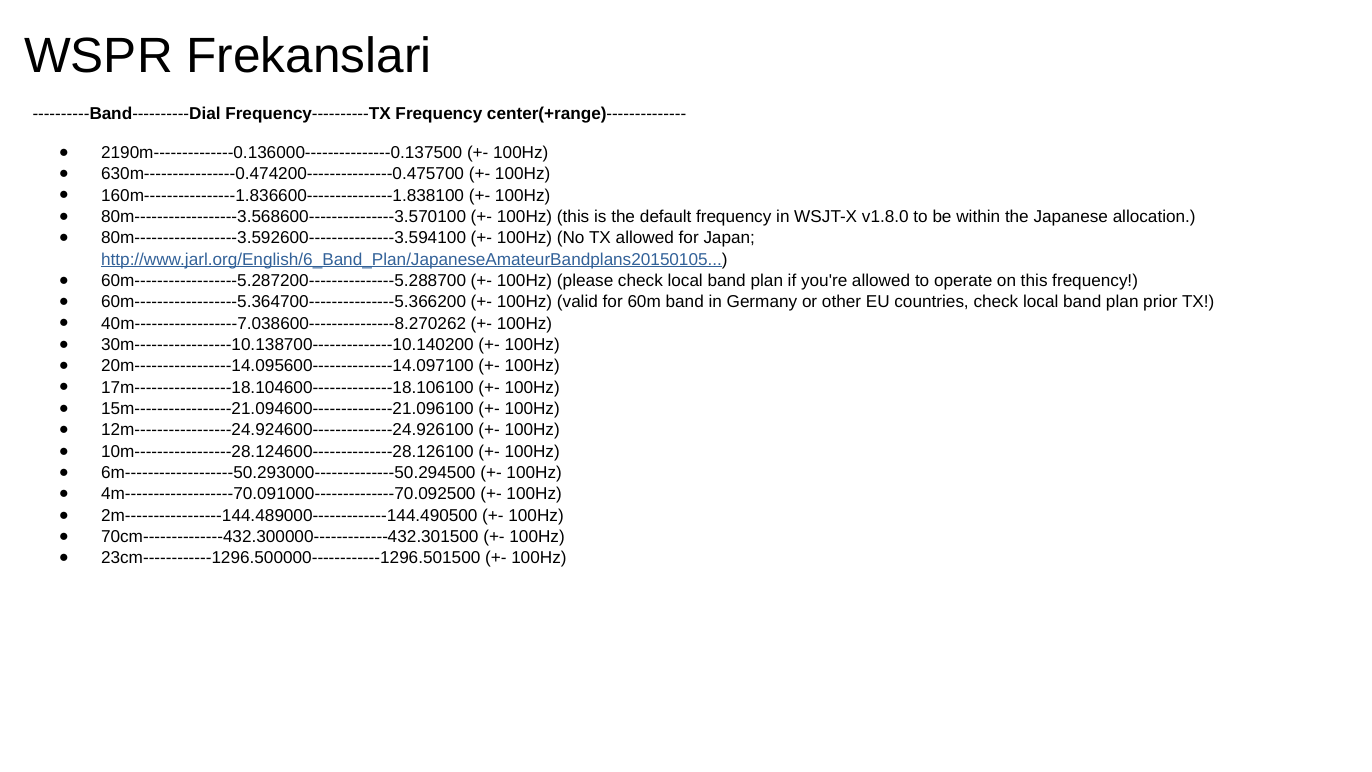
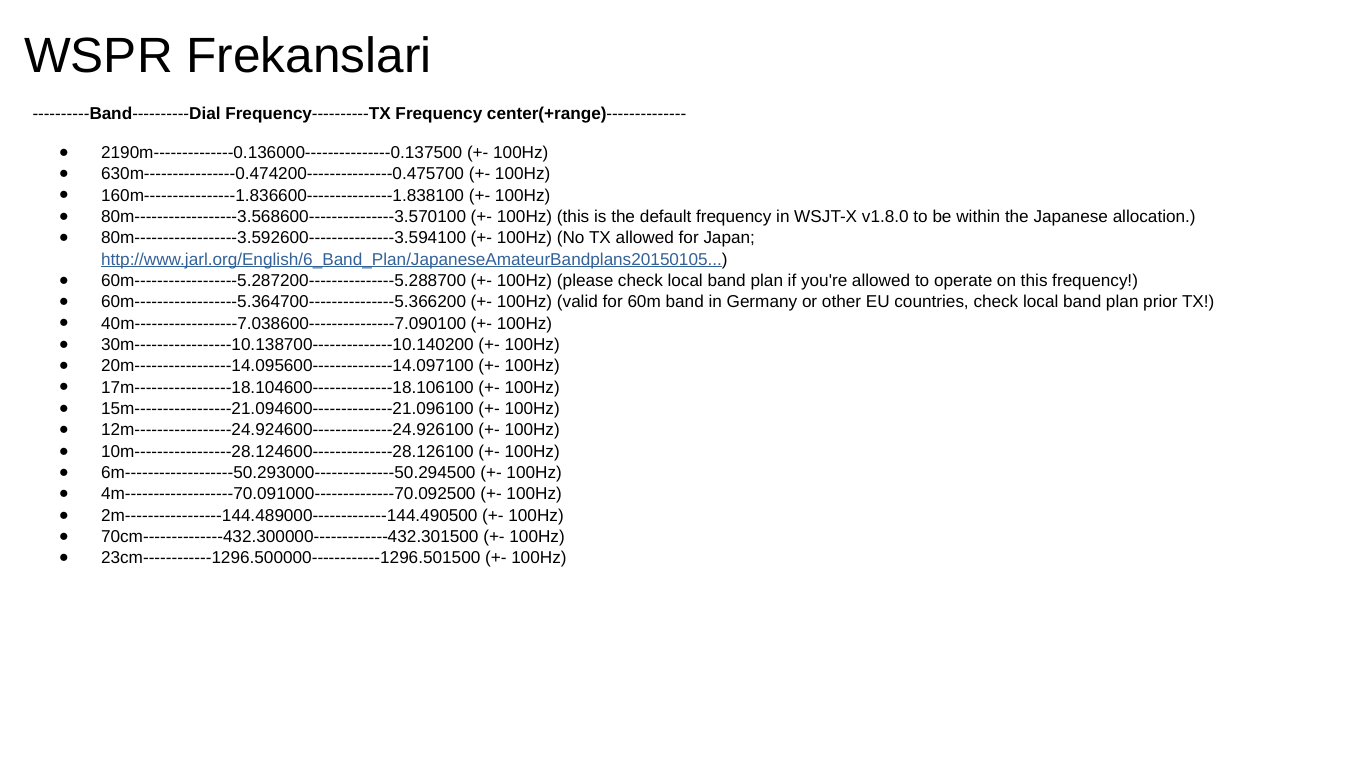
40m------------------7.038600---------------8.270262: 40m------------------7.038600---------------8.270262 -> 40m------------------7.038600---------------7.090100
